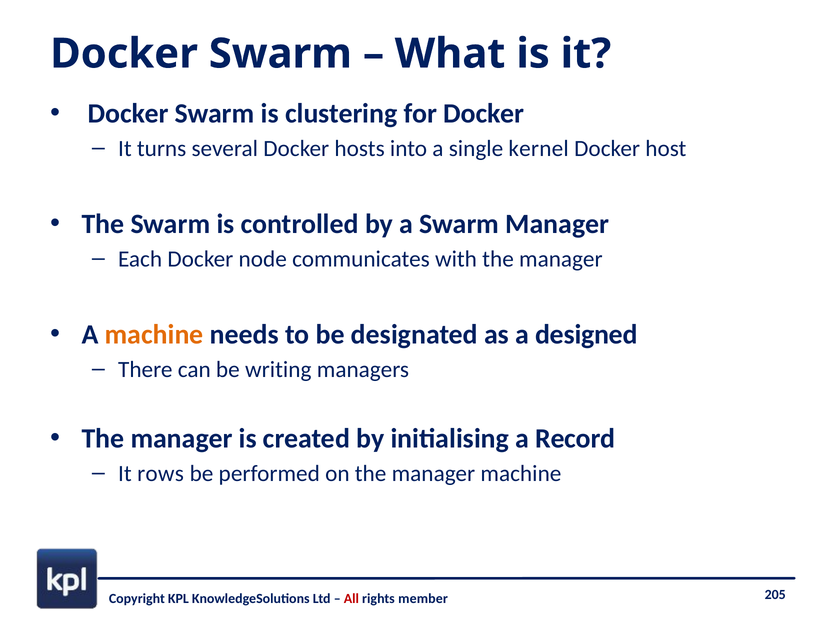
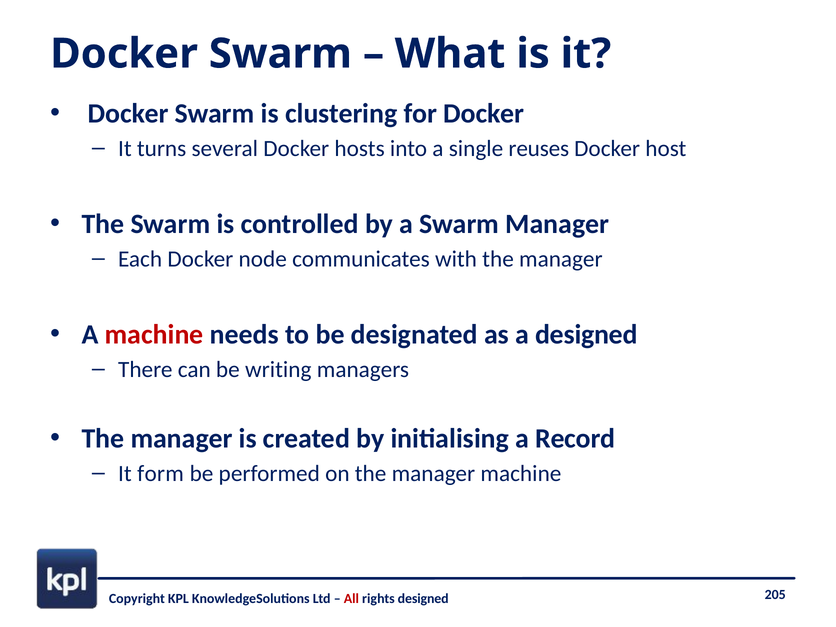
kernel: kernel -> reuses
machine at (154, 334) colour: orange -> red
rows: rows -> form
rights member: member -> designed
